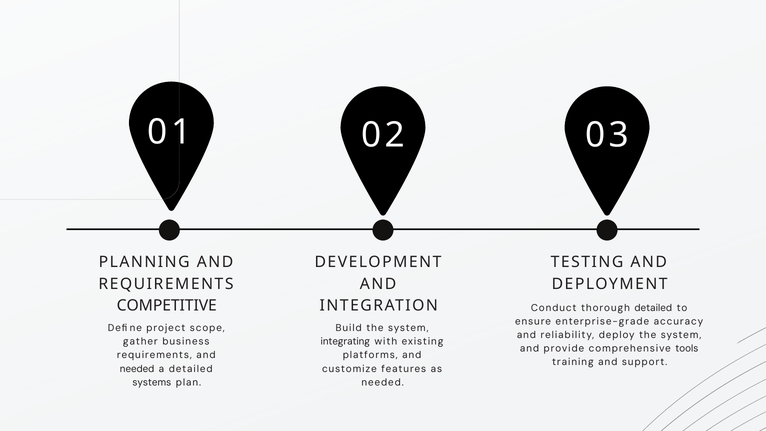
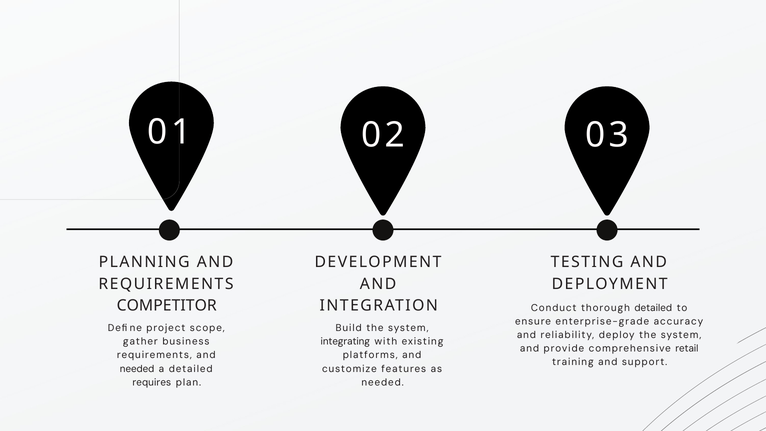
COMPETITIVE: COMPETITIVE -> COMPETITOR
tools: tools -> retail
systems: systems -> requires
